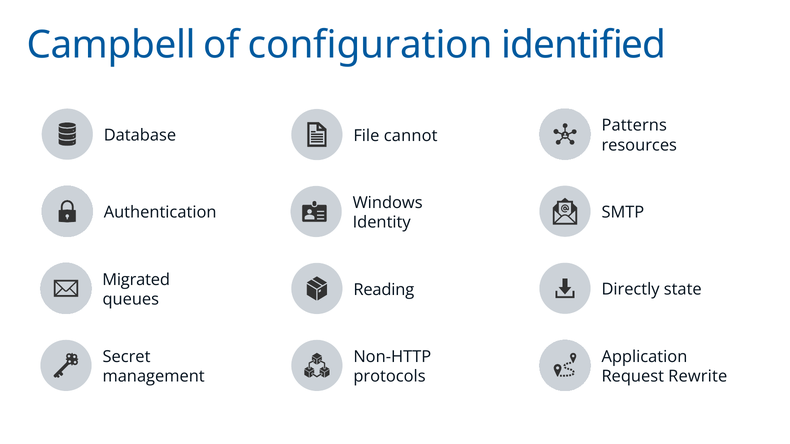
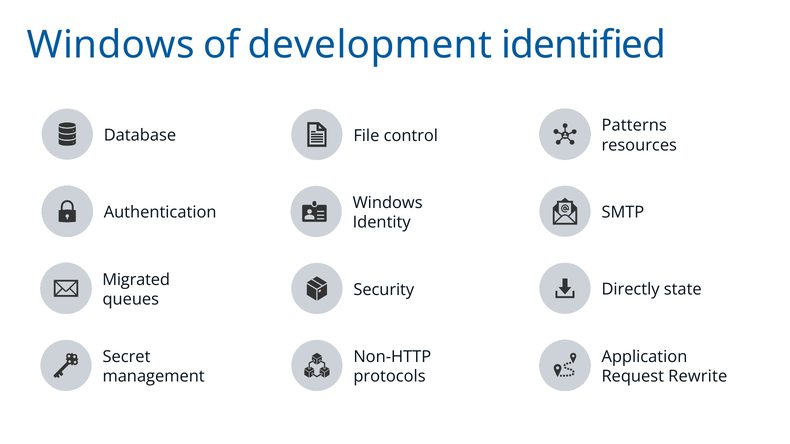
Campbell at (111, 45): Campbell -> Windows
configuration: configuration -> development
cannot: cannot -> control
Reading: Reading -> Security
